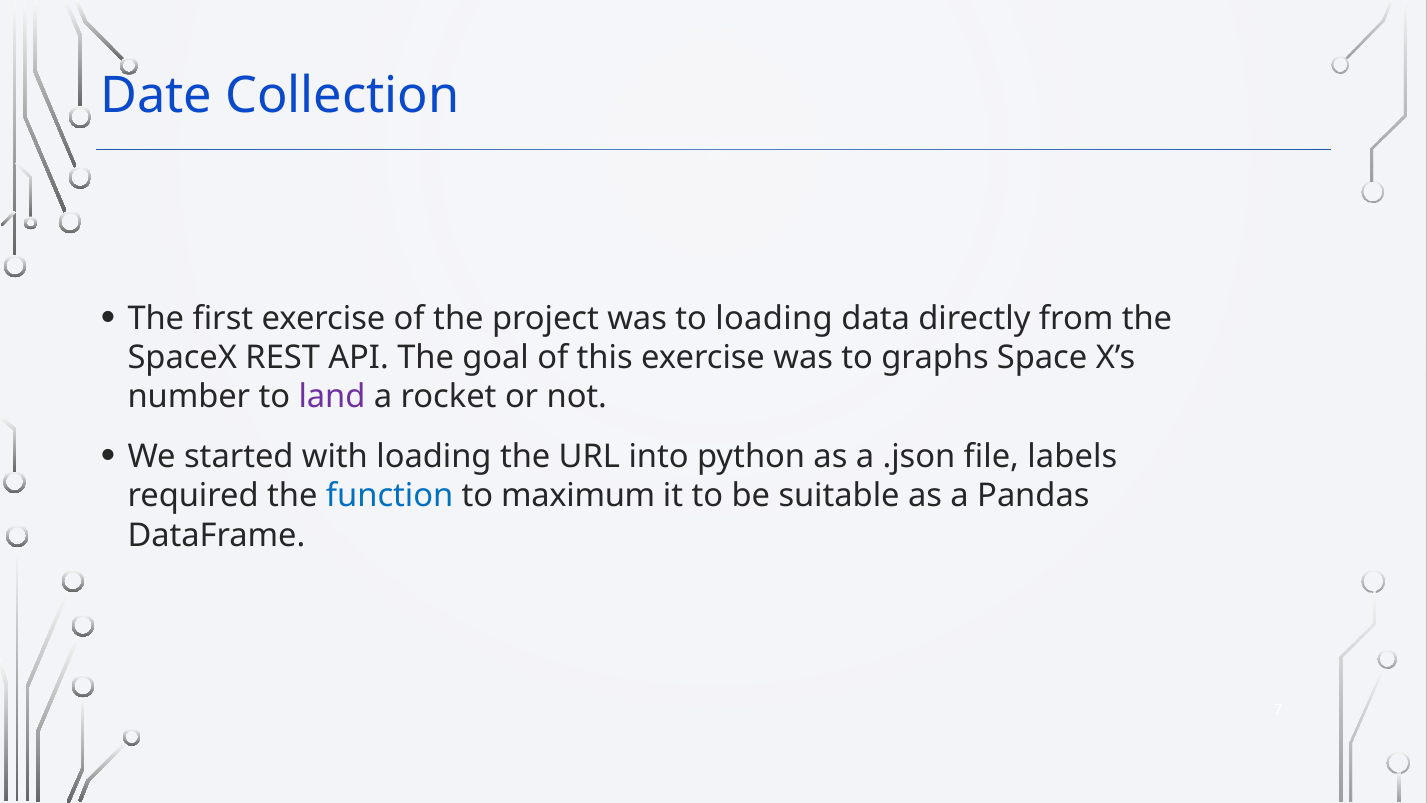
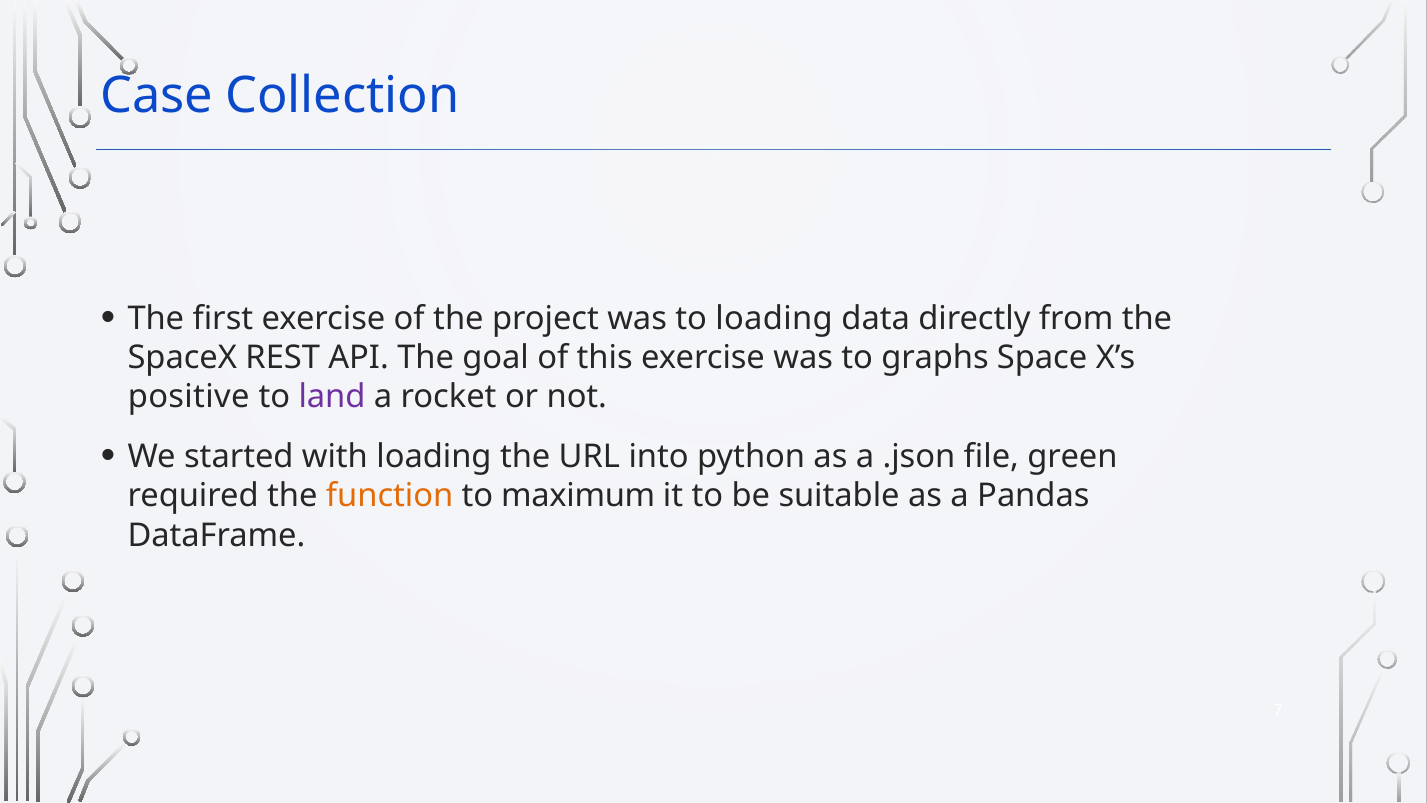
Date: Date -> Case
number: number -> positive
labels: labels -> green
function colour: blue -> orange
